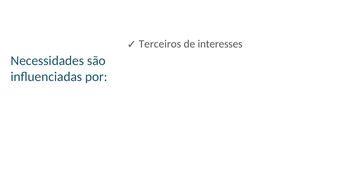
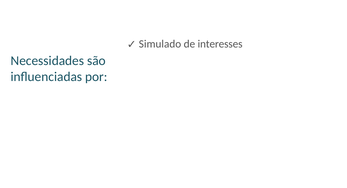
Terceiros: Terceiros -> Simulado
